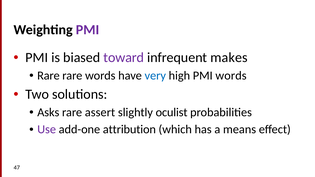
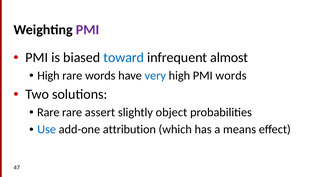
toward colour: purple -> blue
makes: makes -> almost
Rare at (48, 76): Rare -> High
Asks at (48, 112): Asks -> Rare
oculist: oculist -> object
Use colour: purple -> blue
